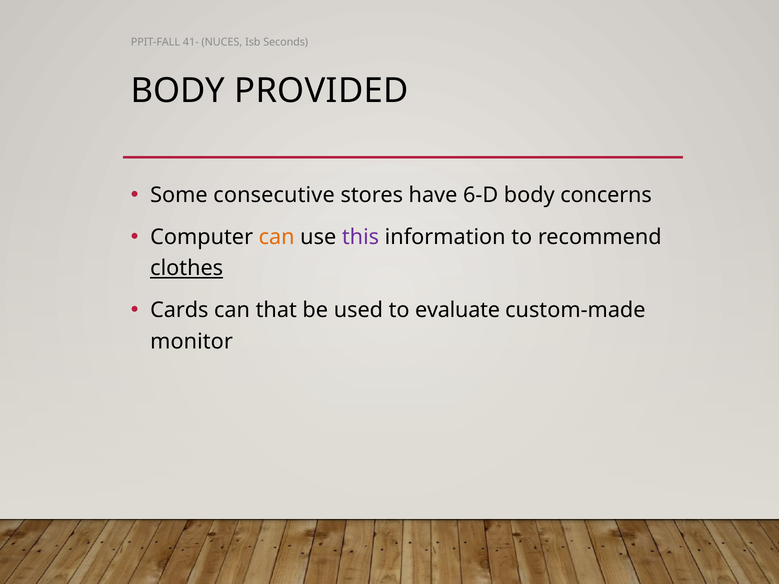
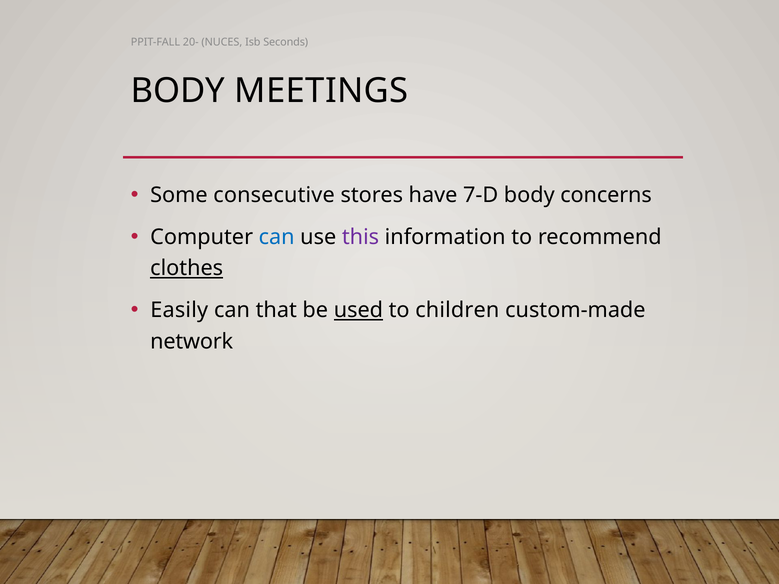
41-: 41- -> 20-
PROVIDED: PROVIDED -> MEETINGS
6-D: 6-D -> 7-D
can at (277, 237) colour: orange -> blue
Cards: Cards -> Easily
used underline: none -> present
evaluate: evaluate -> children
monitor: monitor -> network
